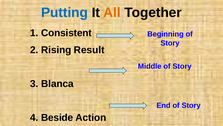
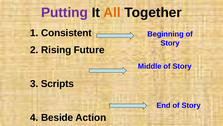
Putting colour: blue -> purple
Result: Result -> Future
Blanca: Blanca -> Scripts
